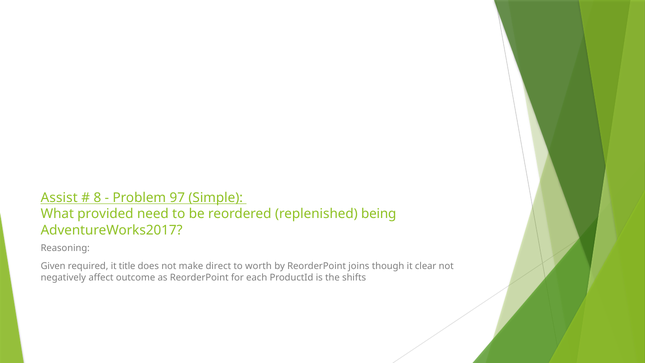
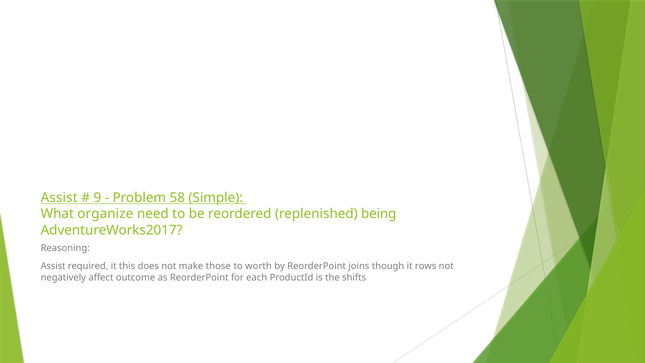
8: 8 -> 9
97: 97 -> 58
provided: provided -> organize
Given at (53, 266): Given -> Assist
title: title -> this
direct: direct -> those
clear: clear -> rows
